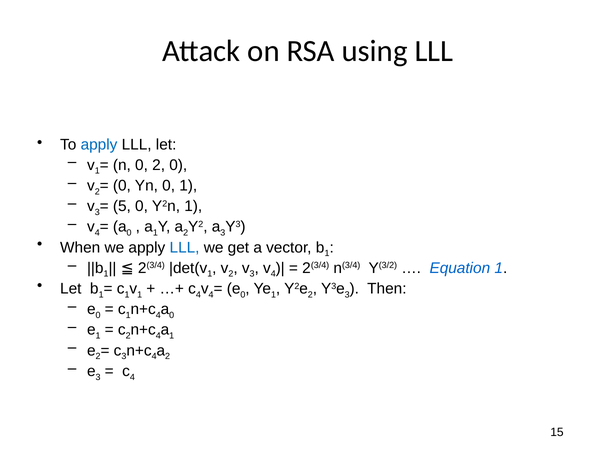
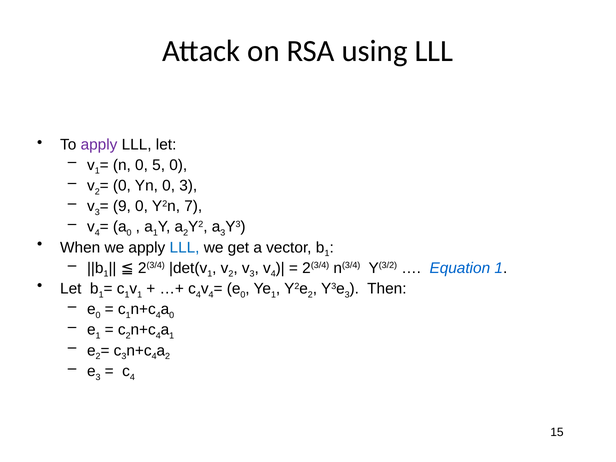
apply at (99, 145) colour: blue -> purple
0 2: 2 -> 5
0 1: 1 -> 3
5: 5 -> 9
Y2n 1: 1 -> 7
